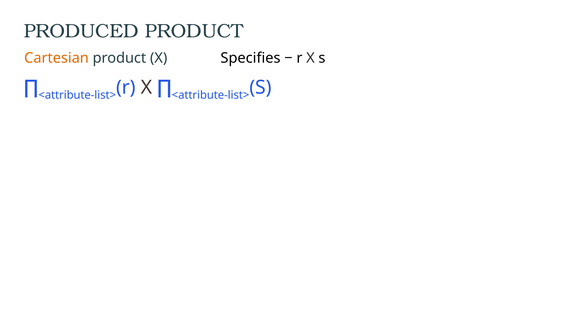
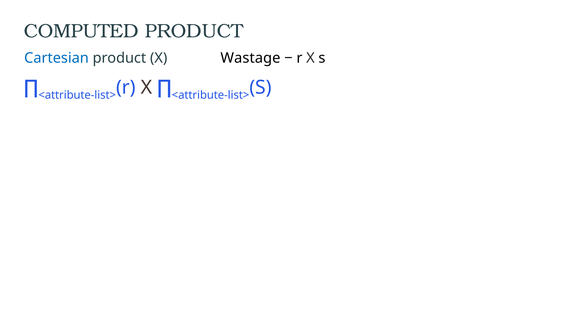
PRODUCED: PRODUCED -> COMPUTED
Cartesian colour: orange -> blue
Specifies: Specifies -> Wastage
